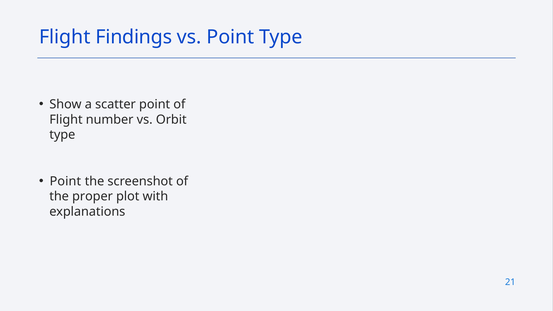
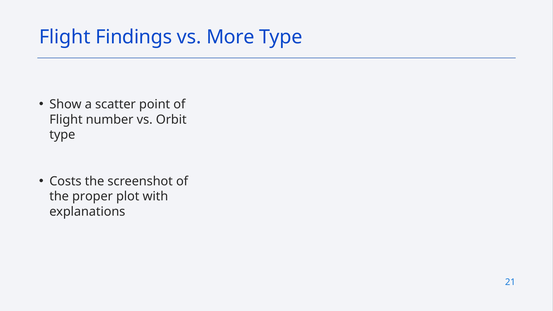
vs Point: Point -> More
Point at (65, 181): Point -> Costs
